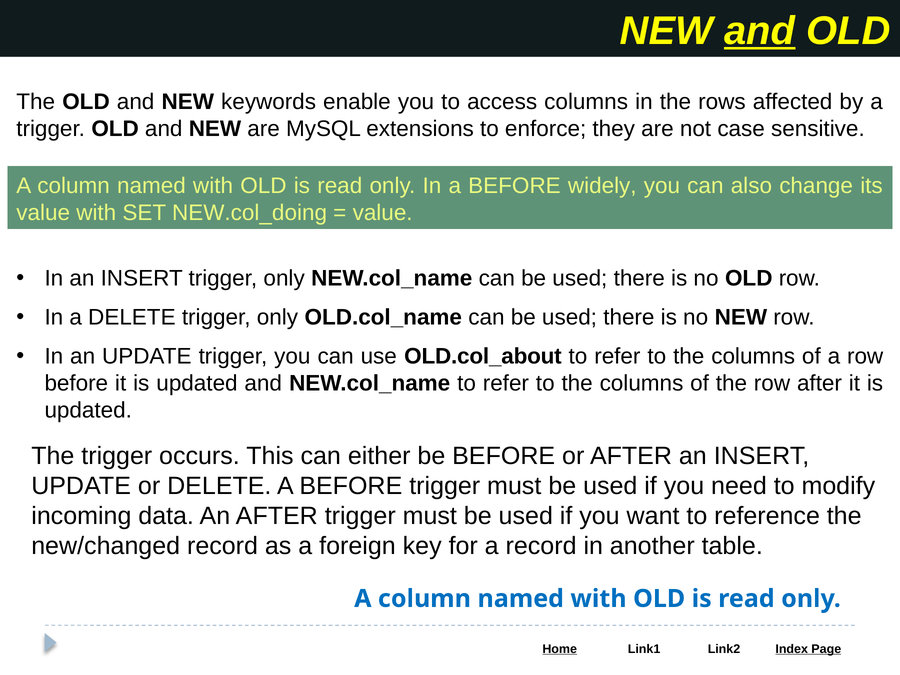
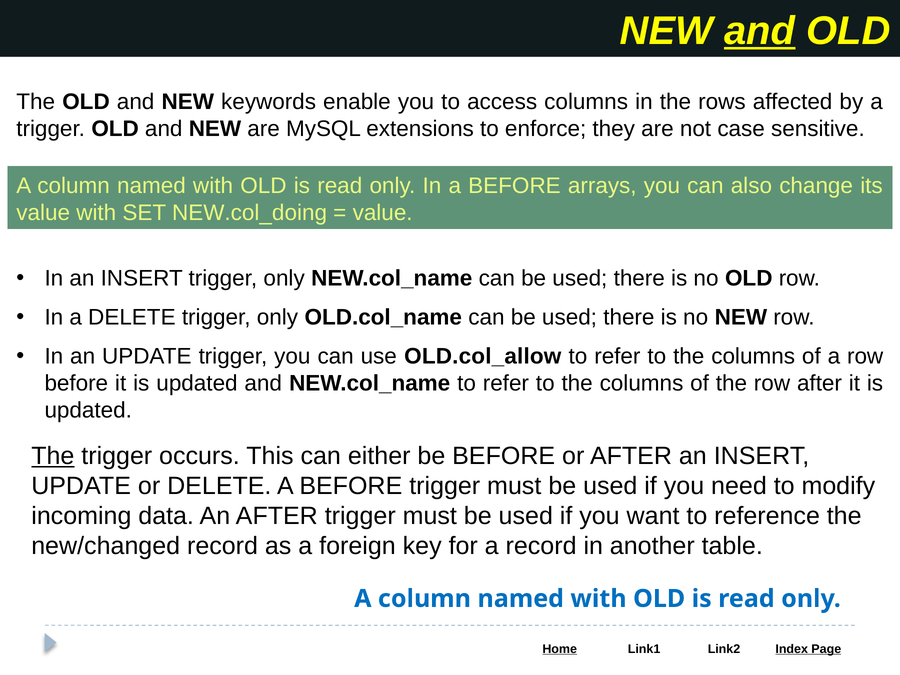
widely: widely -> arrays
OLD.col_about: OLD.col_about -> OLD.col_allow
The at (53, 456) underline: none -> present
